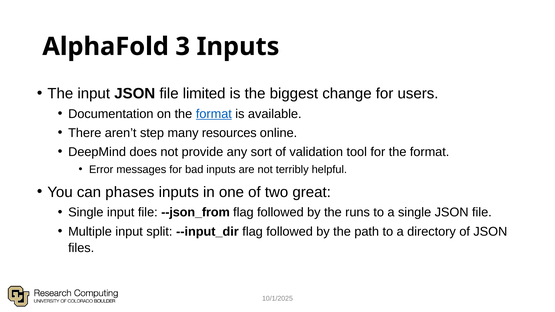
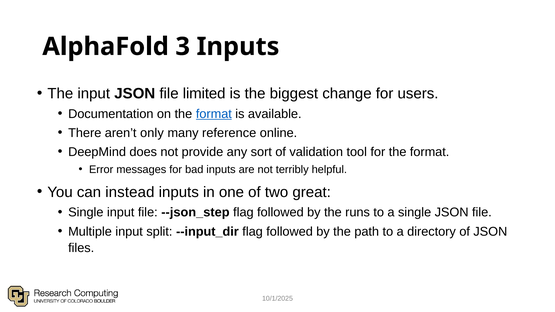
step: step -> only
resources: resources -> reference
phases: phases -> instead
--json_from: --json_from -> --json_step
